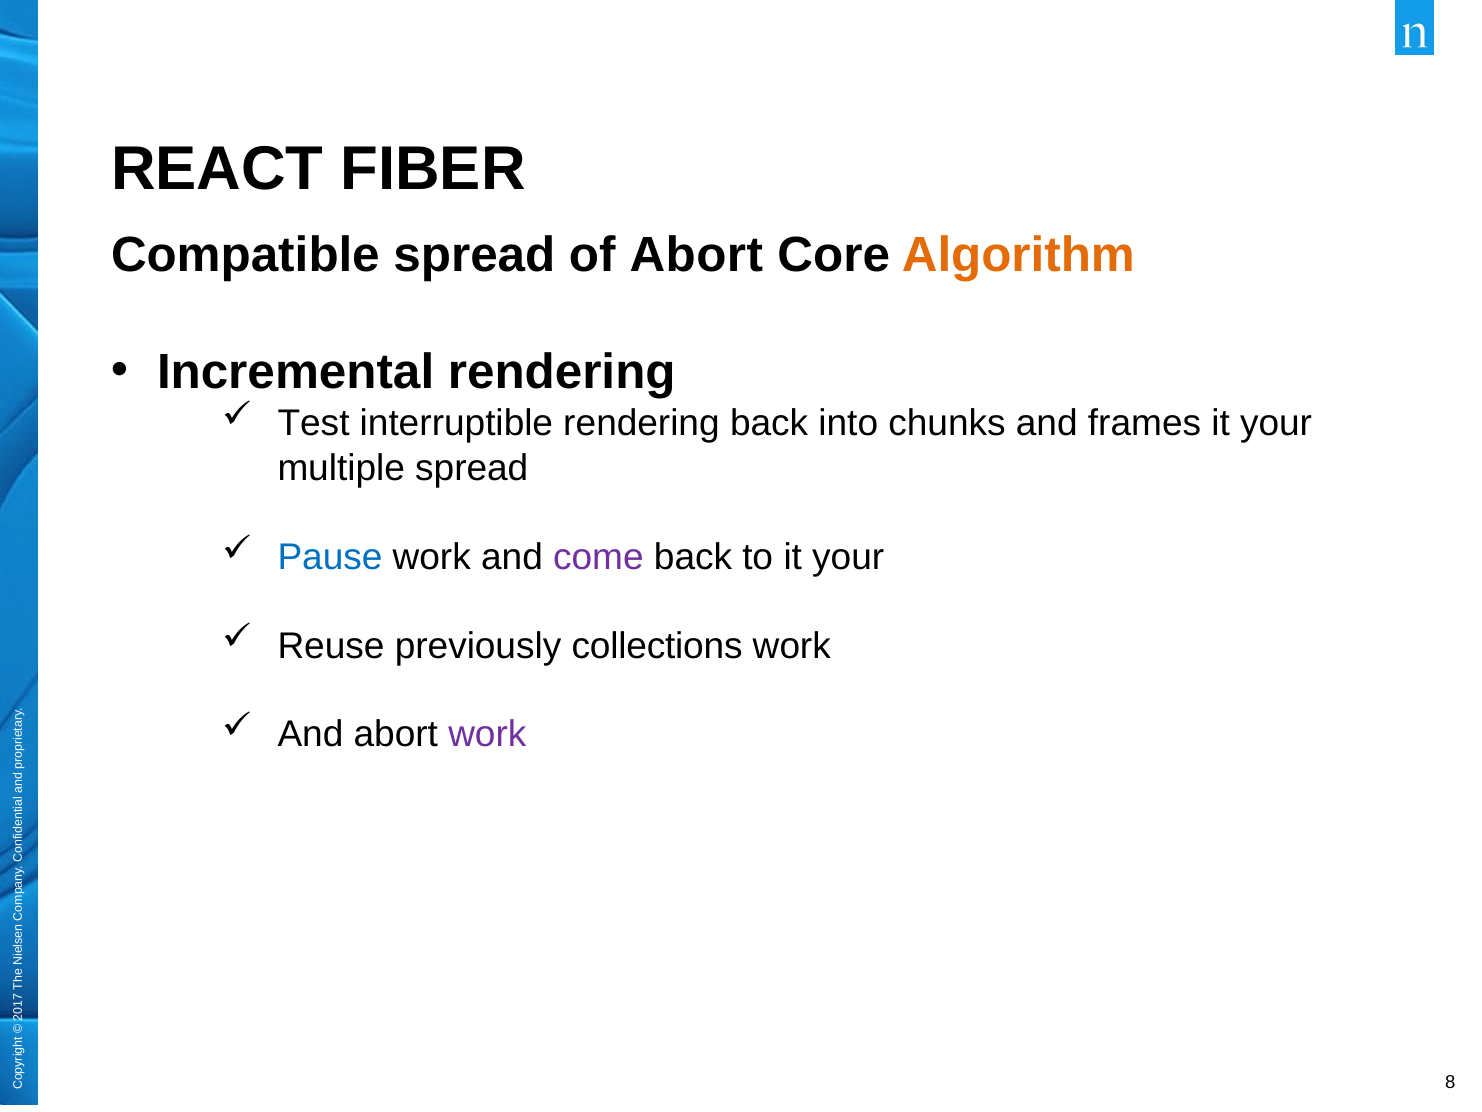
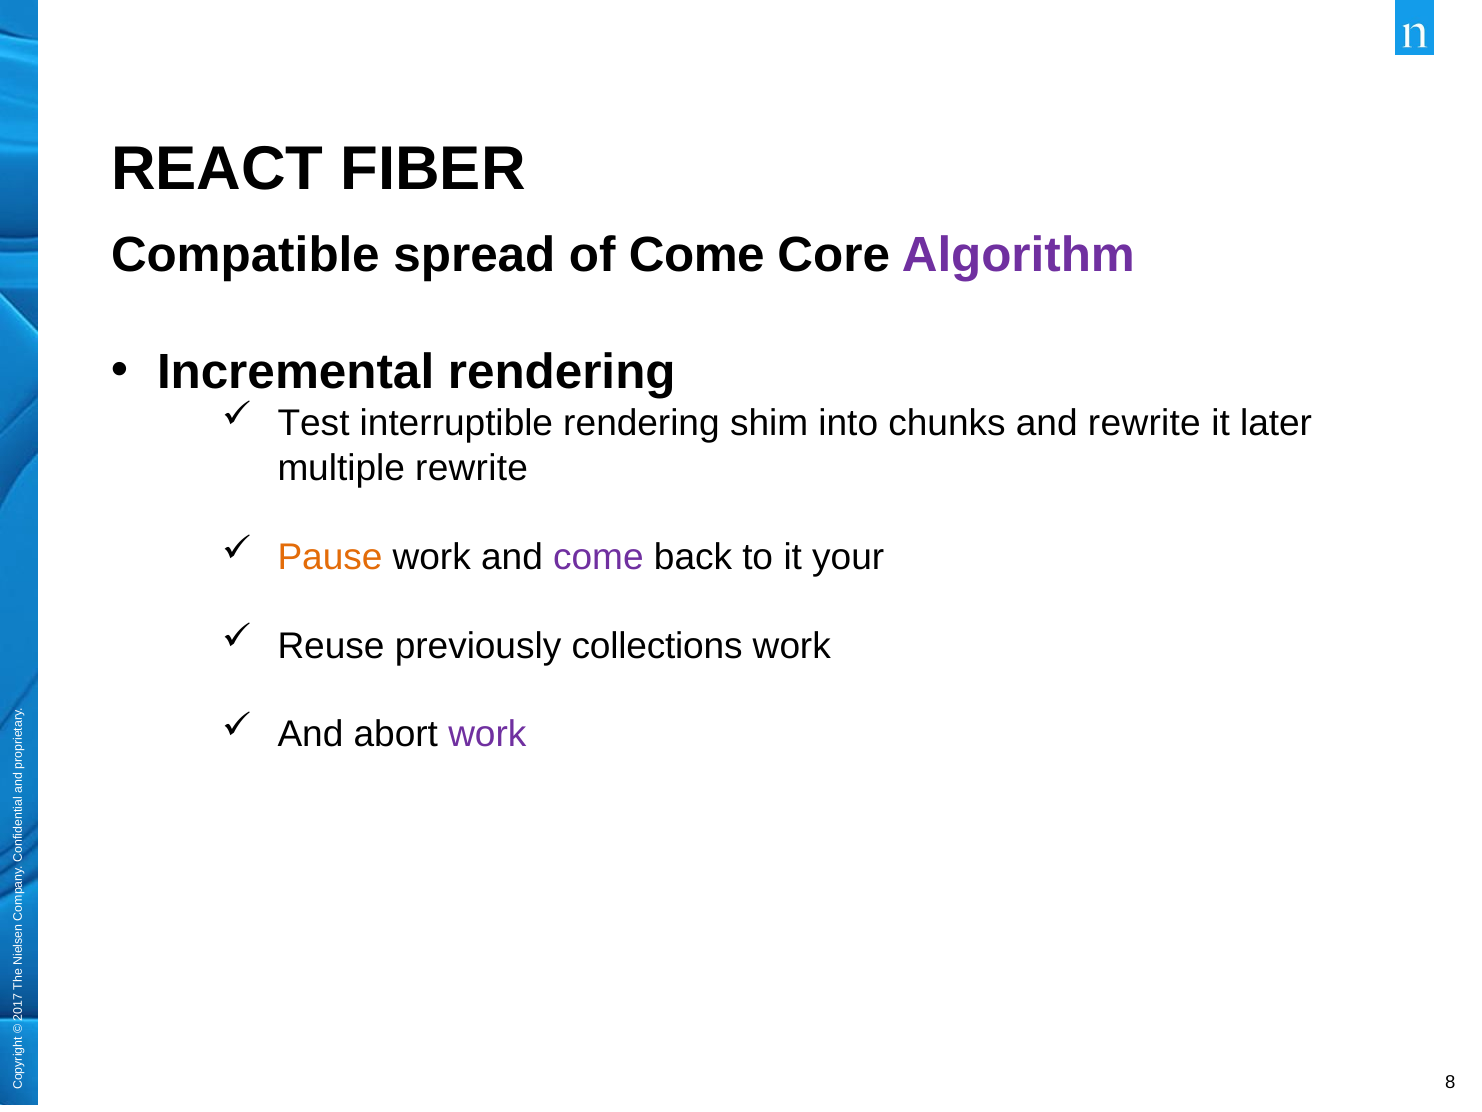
of Abort: Abort -> Come
Algorithm colour: orange -> purple
rendering back: back -> shim
and frames: frames -> rewrite
your at (1276, 423): your -> later
multiple spread: spread -> rewrite
Pause colour: blue -> orange
